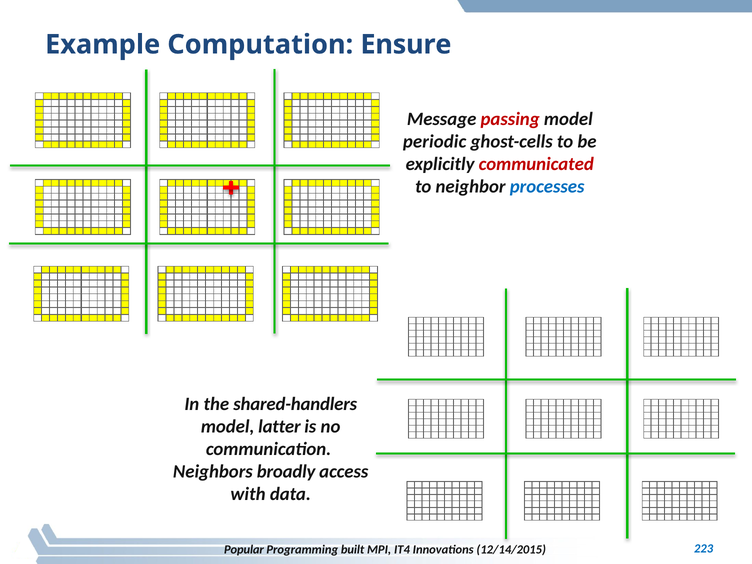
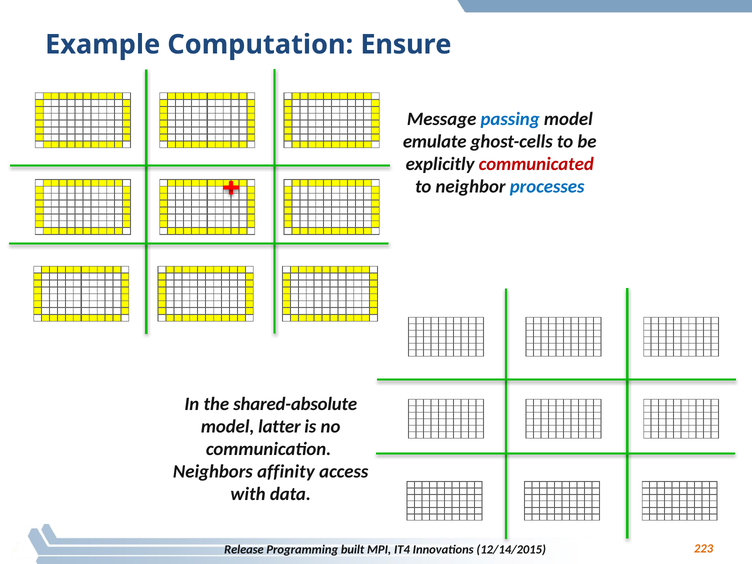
passing colour: red -> blue
periodic: periodic -> emulate
shared-handlers: shared-handlers -> shared-absolute
broadly: broadly -> affinity
Popular: Popular -> Release
223 colour: blue -> orange
